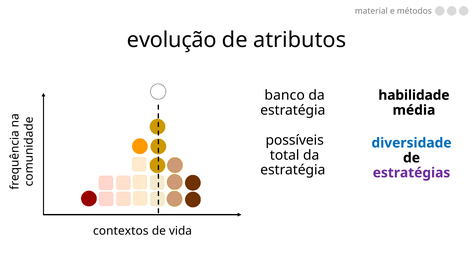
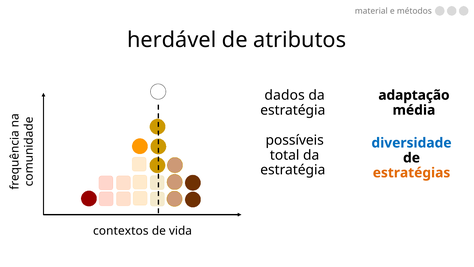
evolução: evolução -> herdável
banco: banco -> dados
habilidade: habilidade -> adaptação
estratégias colour: purple -> orange
